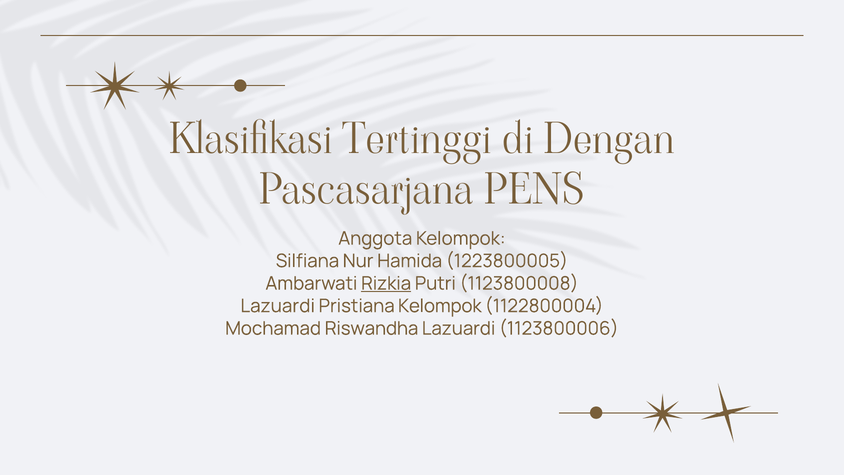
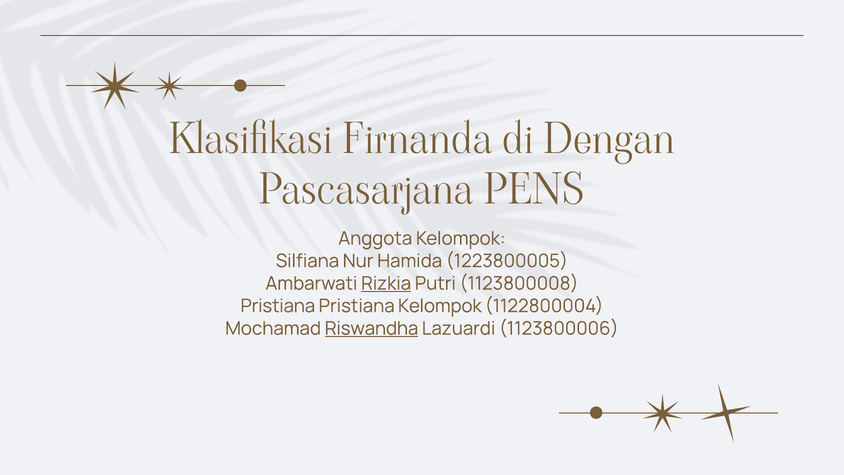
Tertinggi: Tertinggi -> Firnanda
Lazuardi at (278, 306): Lazuardi -> Pristiana
Riswandha underline: none -> present
